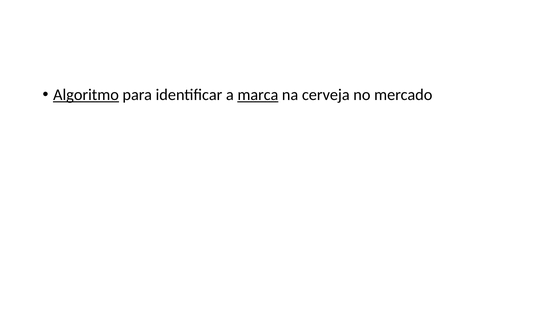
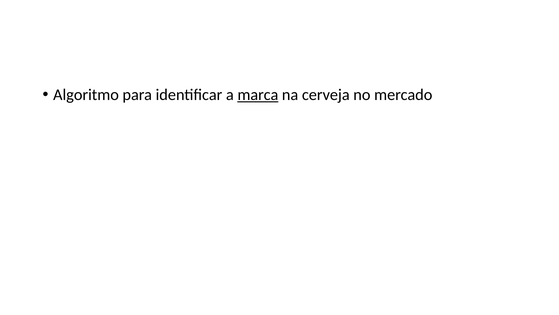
Algoritmo underline: present -> none
